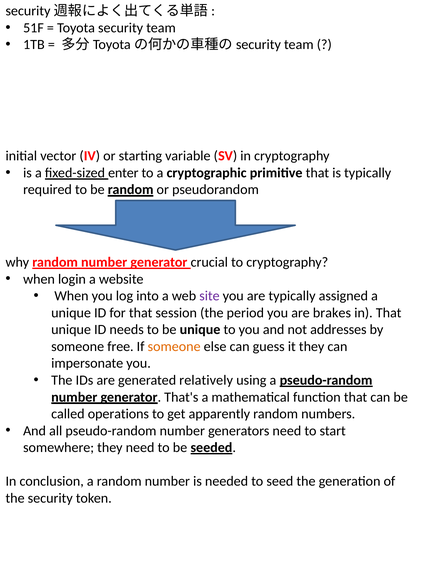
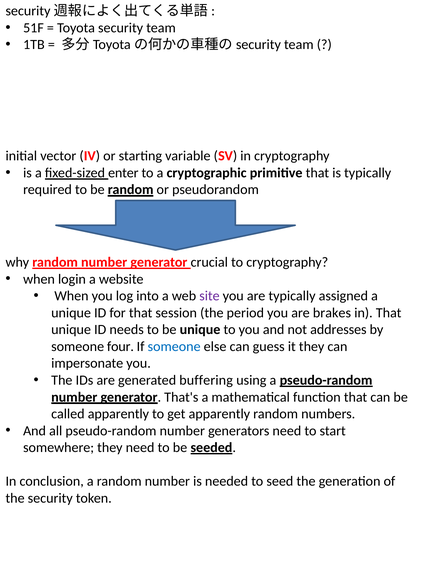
free: free -> four
someone at (174, 347) colour: orange -> blue
relatively: relatively -> buffering
called operations: operations -> apparently
